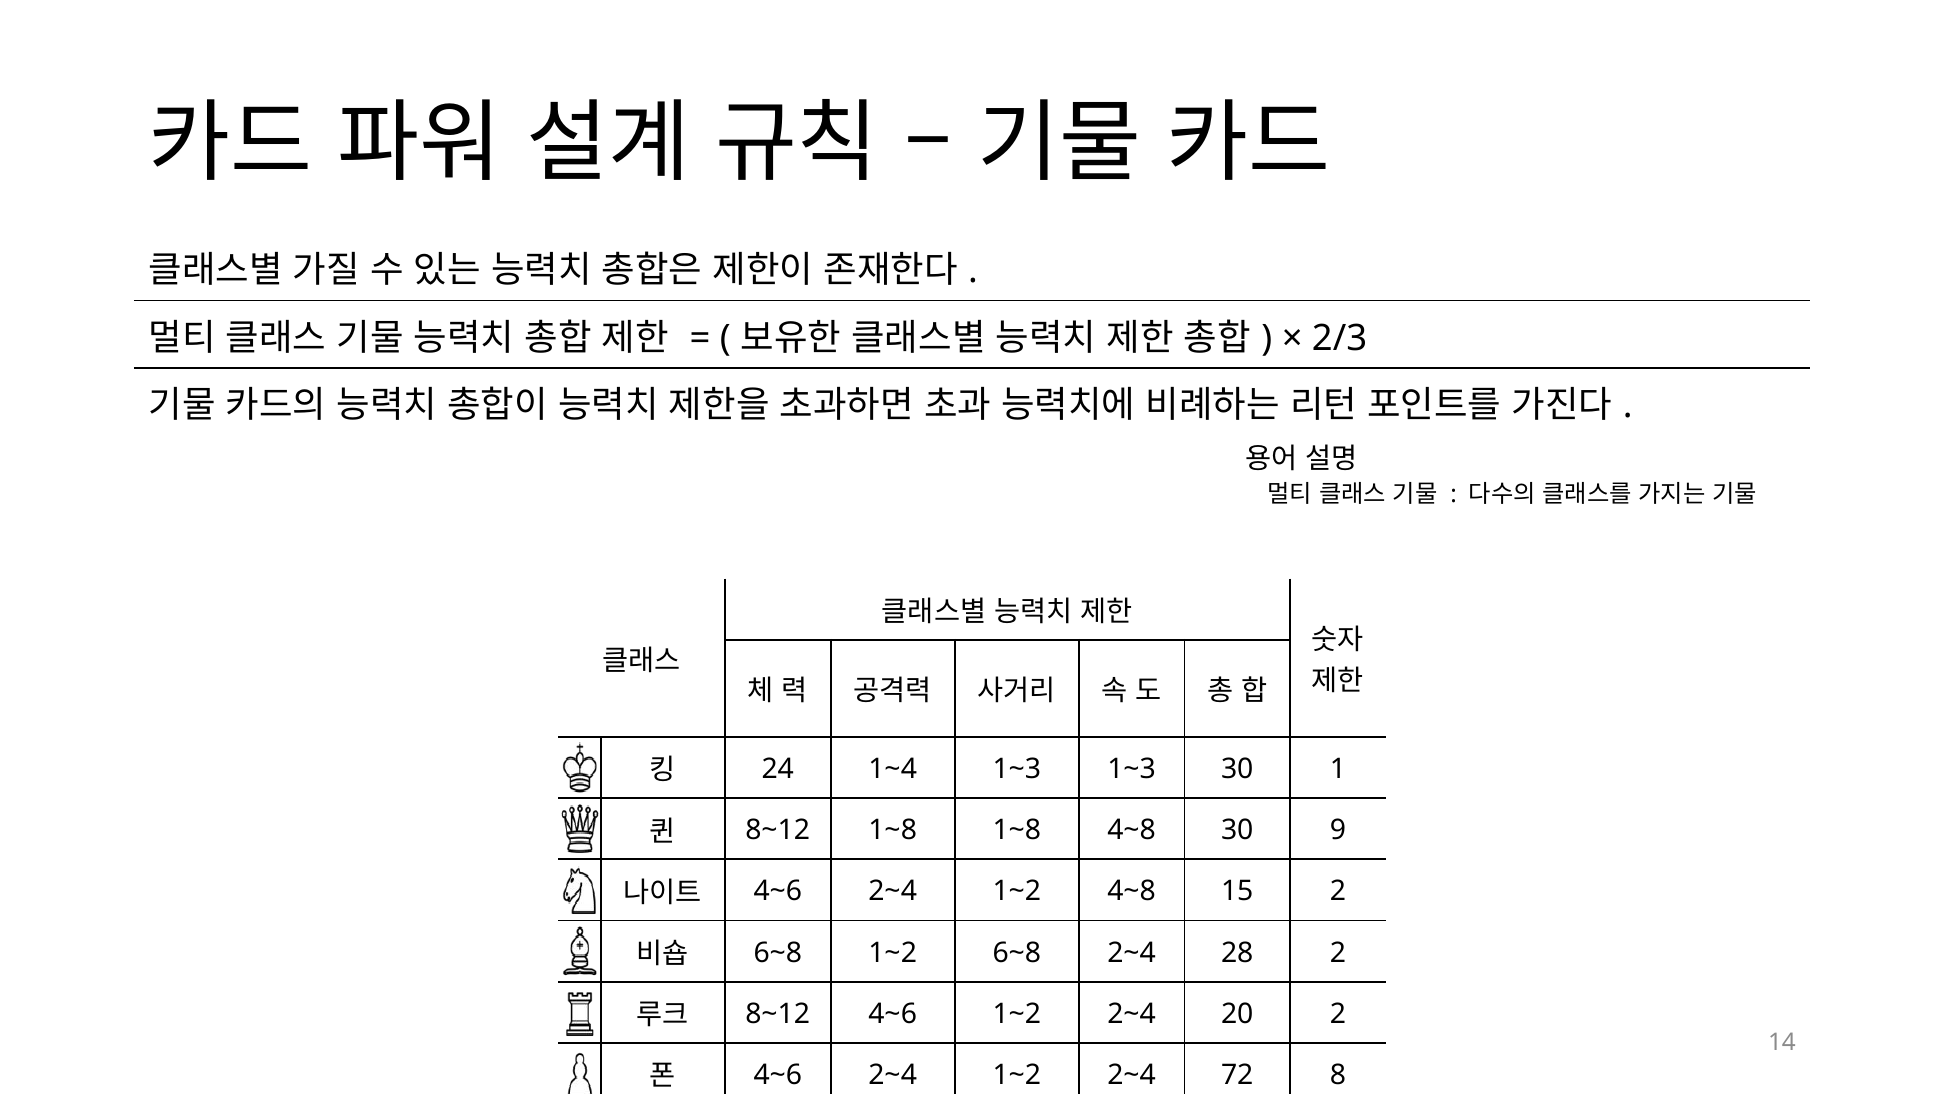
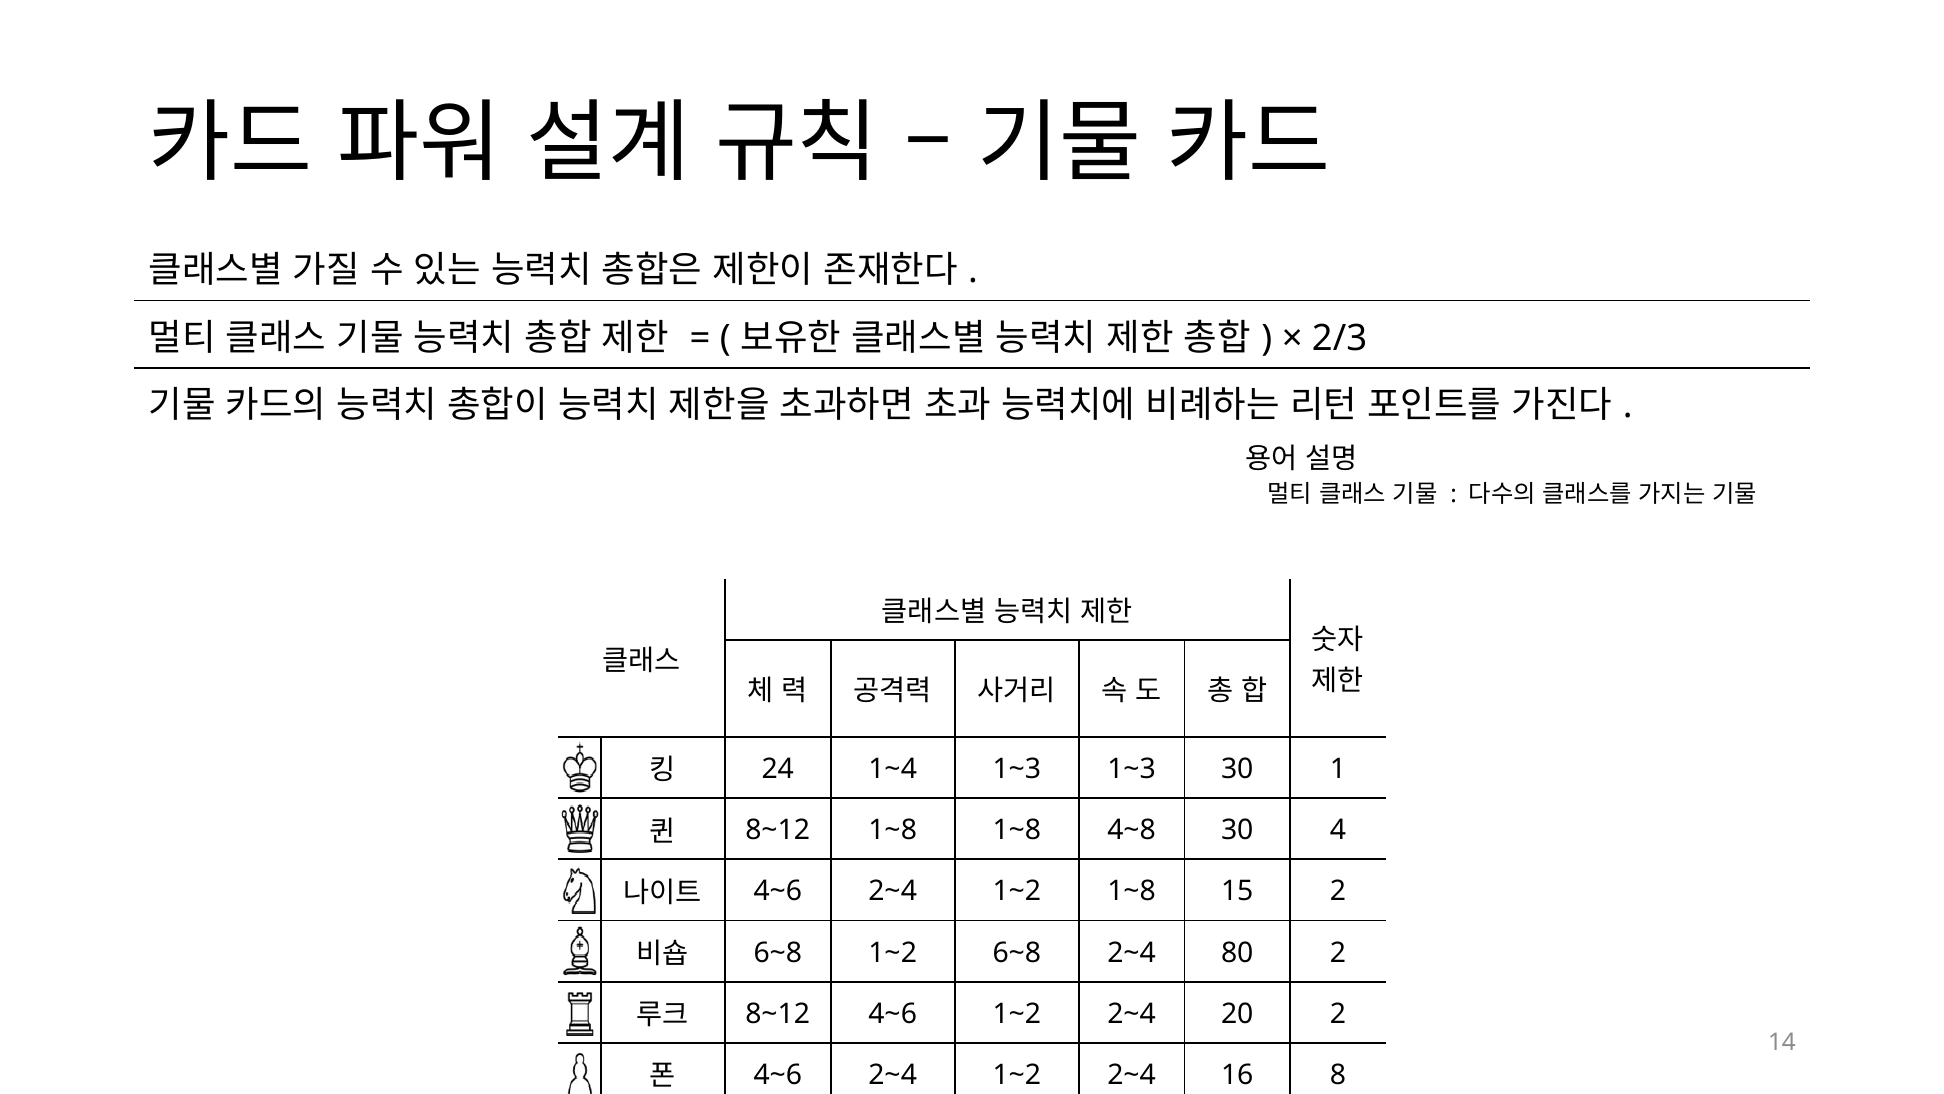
9: 9 -> 4
1~2 4~8: 4~8 -> 1~8
28: 28 -> 80
72: 72 -> 16
